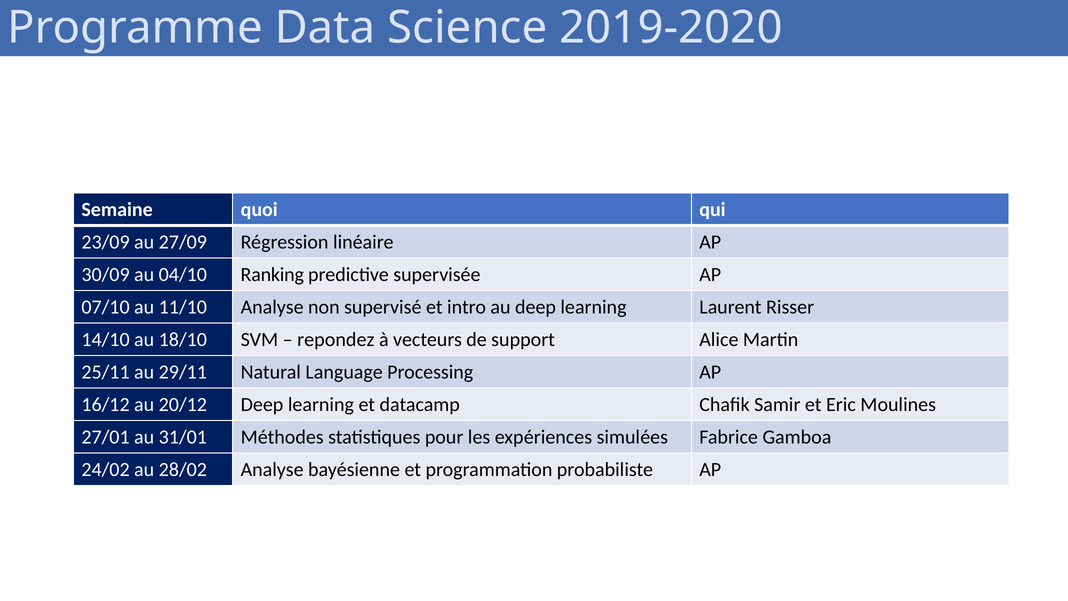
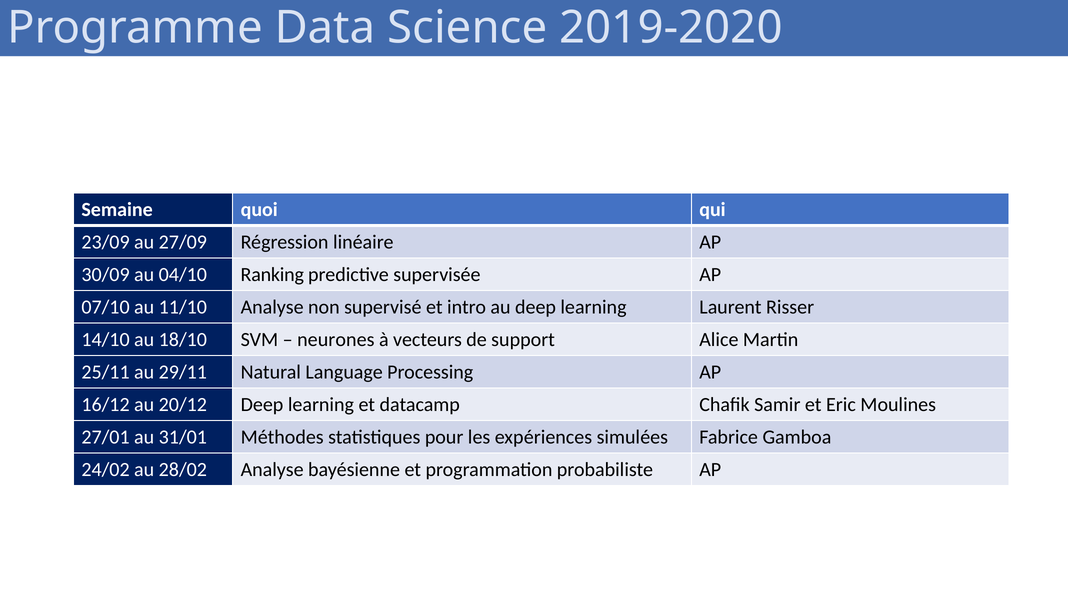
repondez: repondez -> neurones
